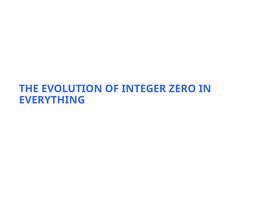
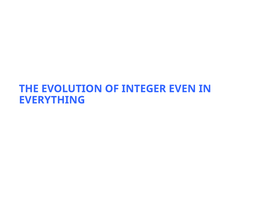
ZERO: ZERO -> EVEN
